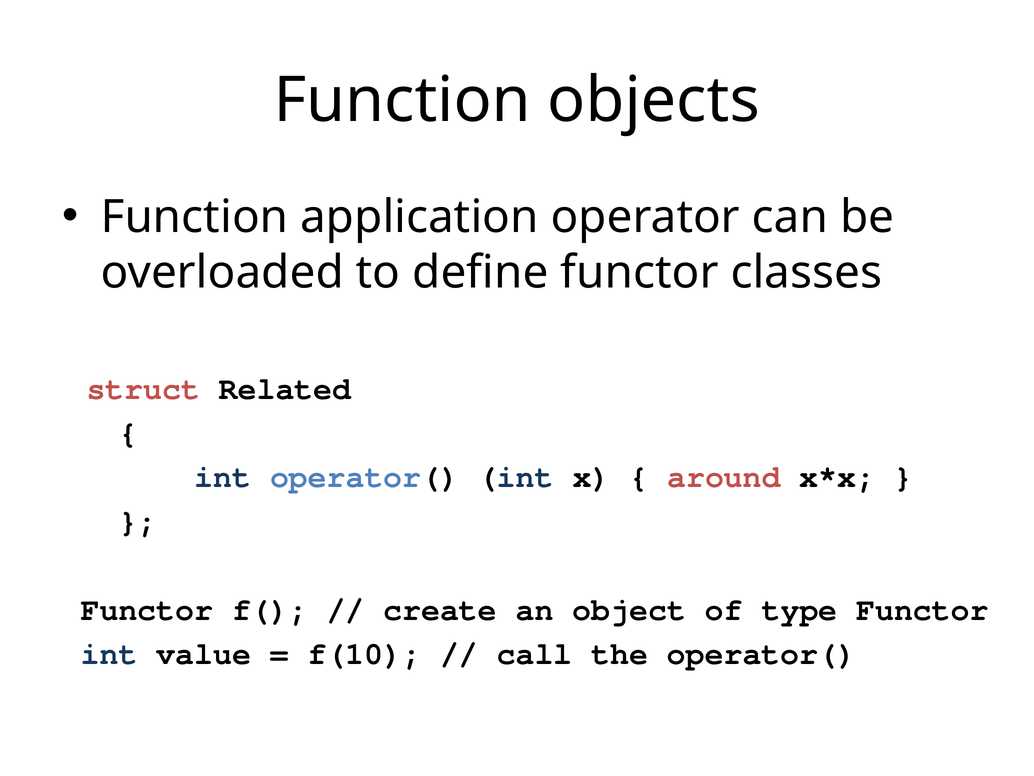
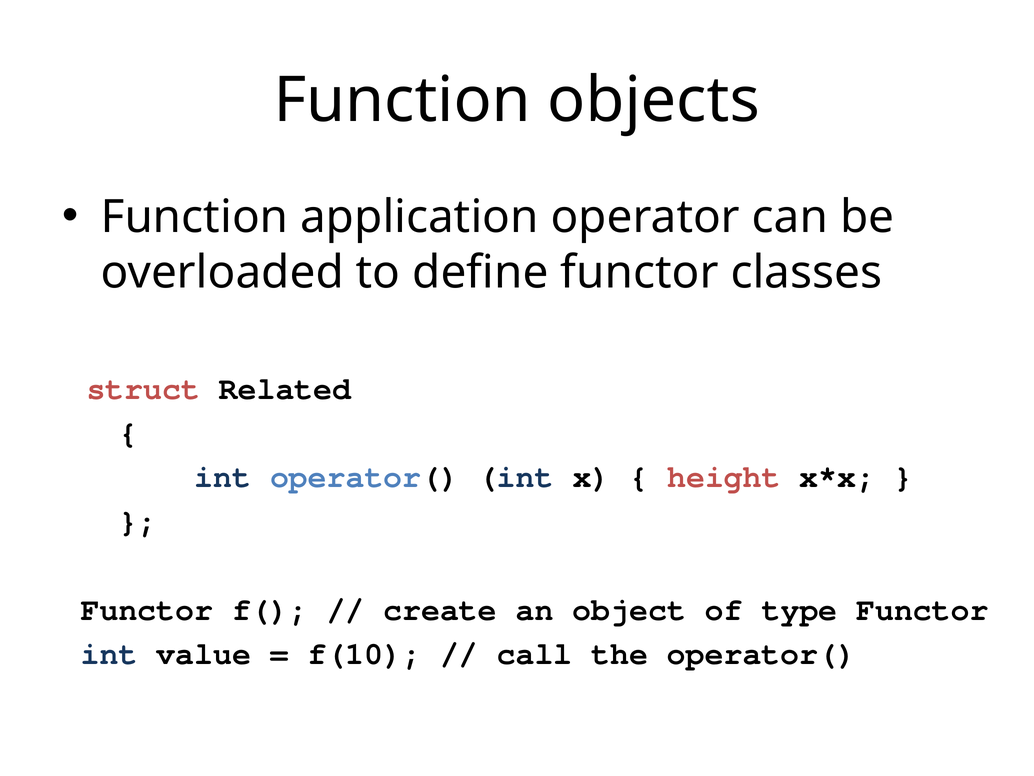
around: around -> height
